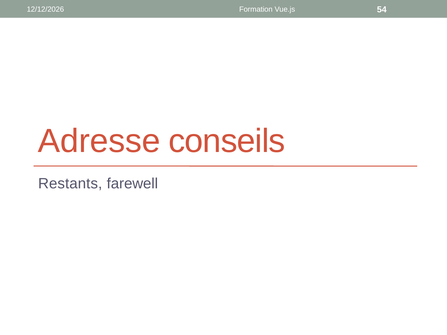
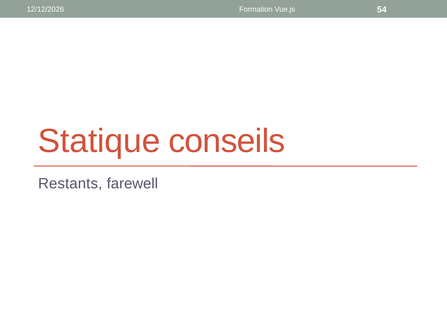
Adresse: Adresse -> Statique
